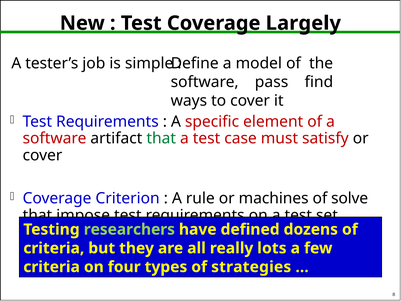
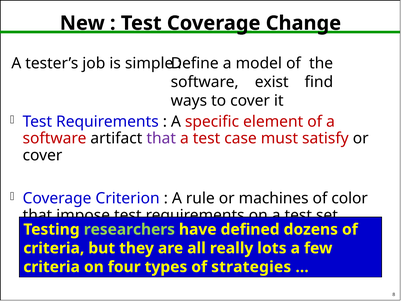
Largely: Largely -> Change
pass: pass -> exist
that at (161, 138) colour: green -> purple
solve: solve -> color
